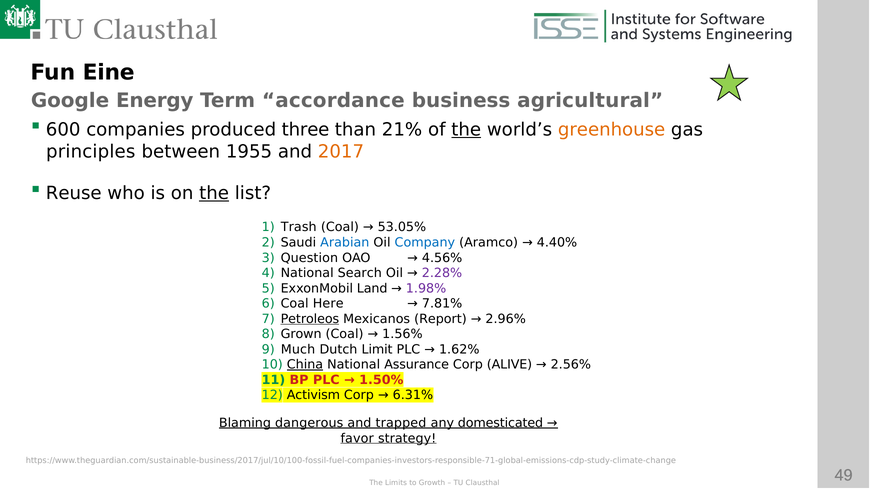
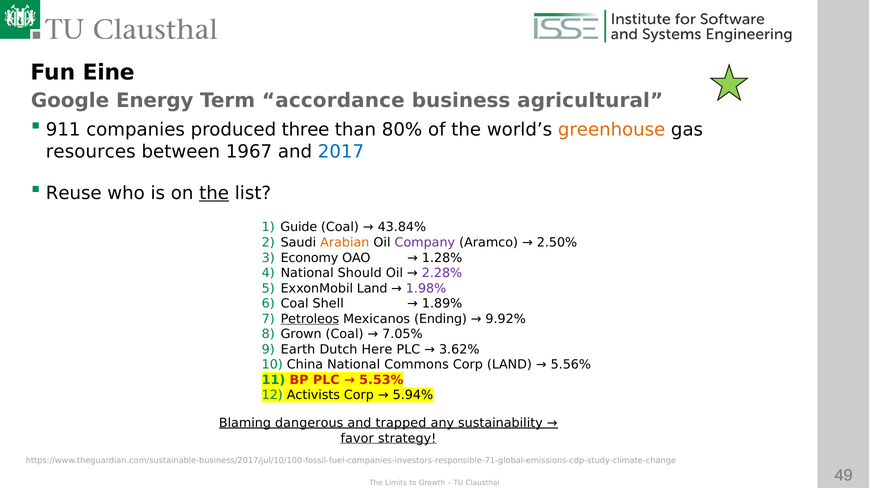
600: 600 -> 911
21%: 21% -> 80%
the at (466, 130) underline: present -> none
principles: principles -> resources
1955: 1955 -> 1967
2017 colour: orange -> blue
Trash: Trash -> Guide
53.05%: 53.05% -> 43.84%
Arabian colour: blue -> orange
Company colour: blue -> purple
4.40%: 4.40% -> 2.50%
Question: Question -> Economy
4.56%: 4.56% -> 1.28%
Search: Search -> Should
Here: Here -> Shell
7.81%: 7.81% -> 1.89%
Report: Report -> Ending
2.96%: 2.96% -> 9.92%
1.56%: 1.56% -> 7.05%
Much: Much -> Earth
Limit: Limit -> Here
1.62%: 1.62% -> 3.62%
China underline: present -> none
Assurance: Assurance -> Commons
Corp ALIVE: ALIVE -> LAND
2.56%: 2.56% -> 5.56%
1.50%: 1.50% -> 5.53%
Activism: Activism -> Activists
6.31%: 6.31% -> 5.94%
domesticated: domesticated -> sustainability
